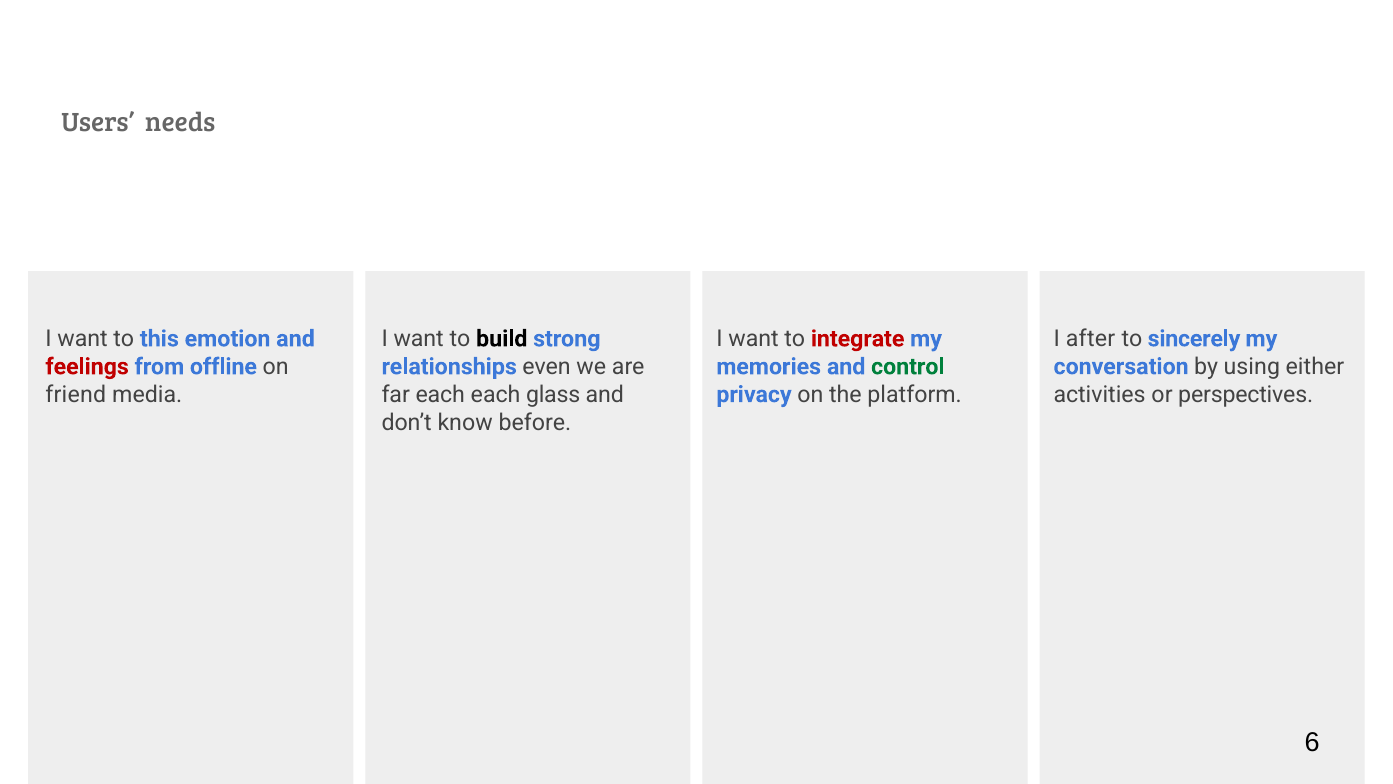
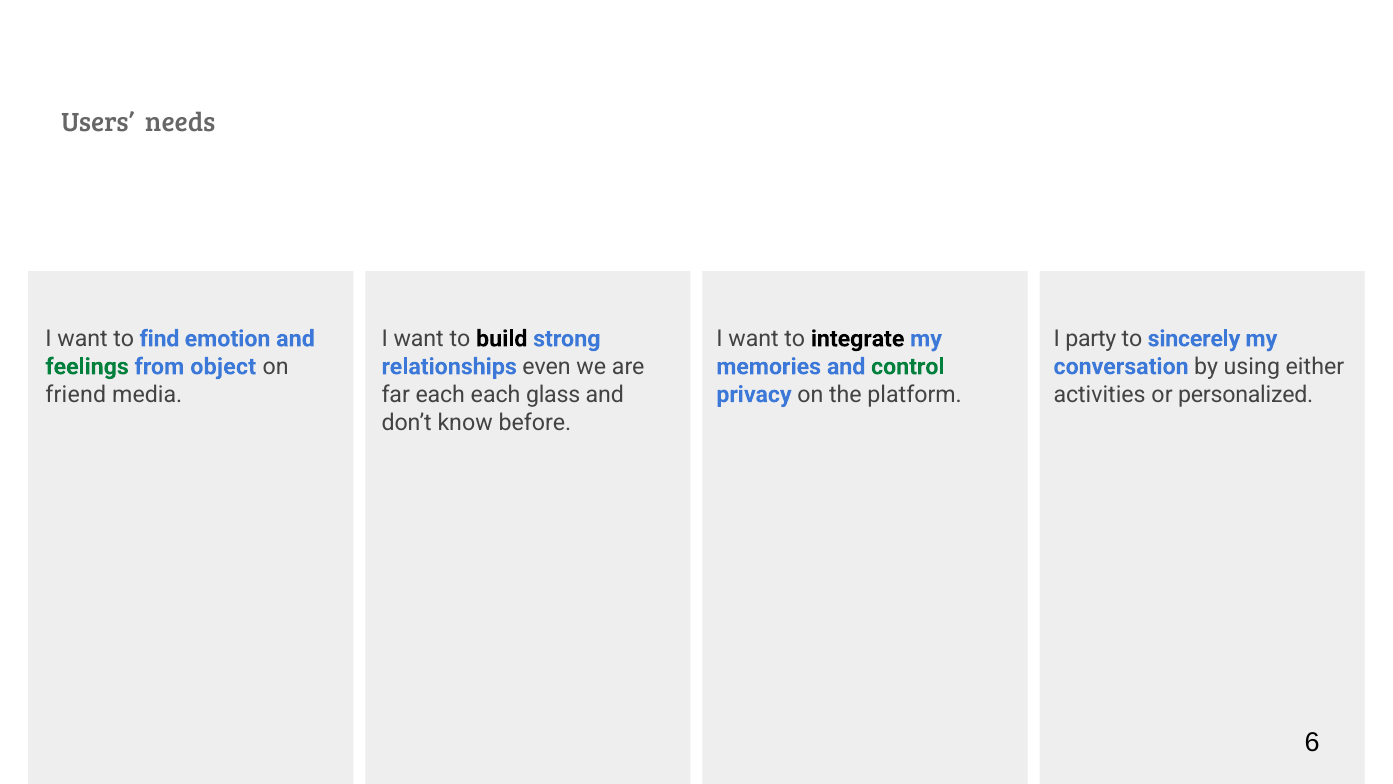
after: after -> party
this: this -> find
integrate colour: red -> black
feelings colour: red -> green
offline: offline -> object
perspectives: perspectives -> personalized
